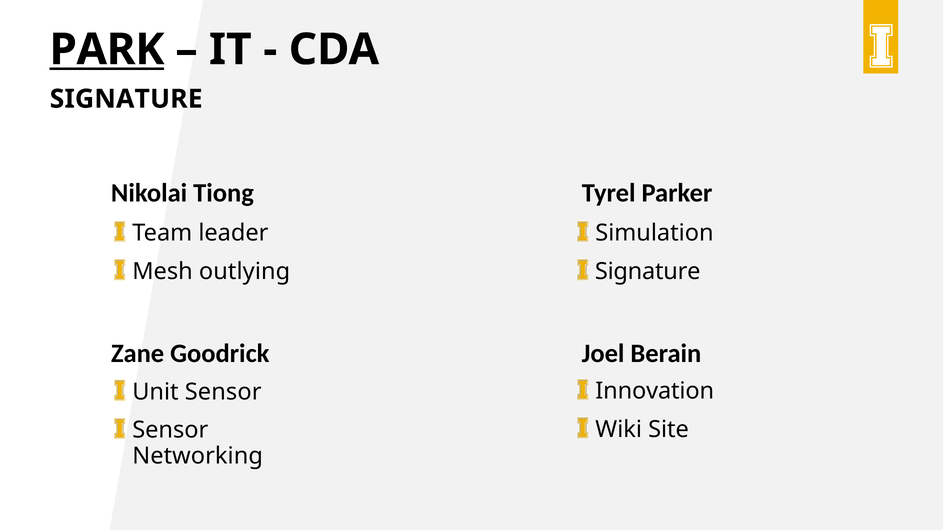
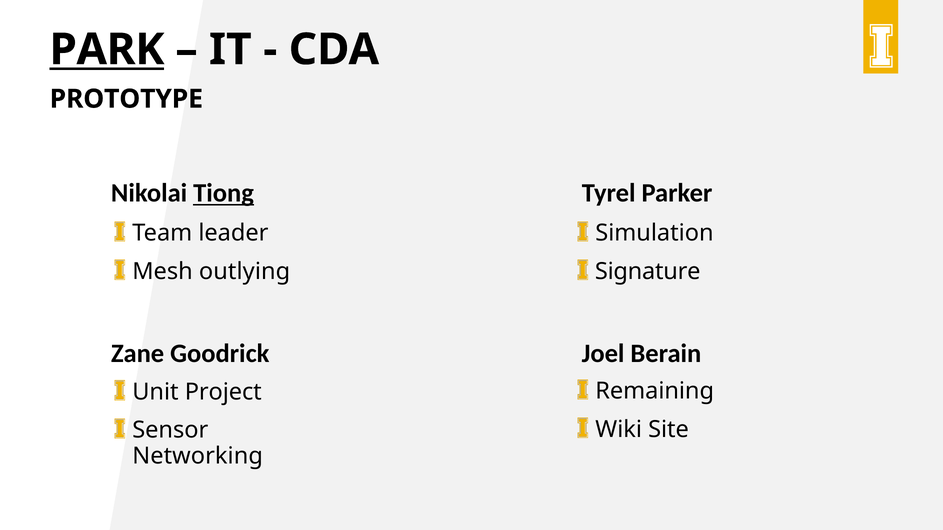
SIGNATURE at (126, 99): SIGNATURE -> PROTOTYPE
Tiong underline: none -> present
Innovation: Innovation -> Remaining
Unit Sensor: Sensor -> Project
